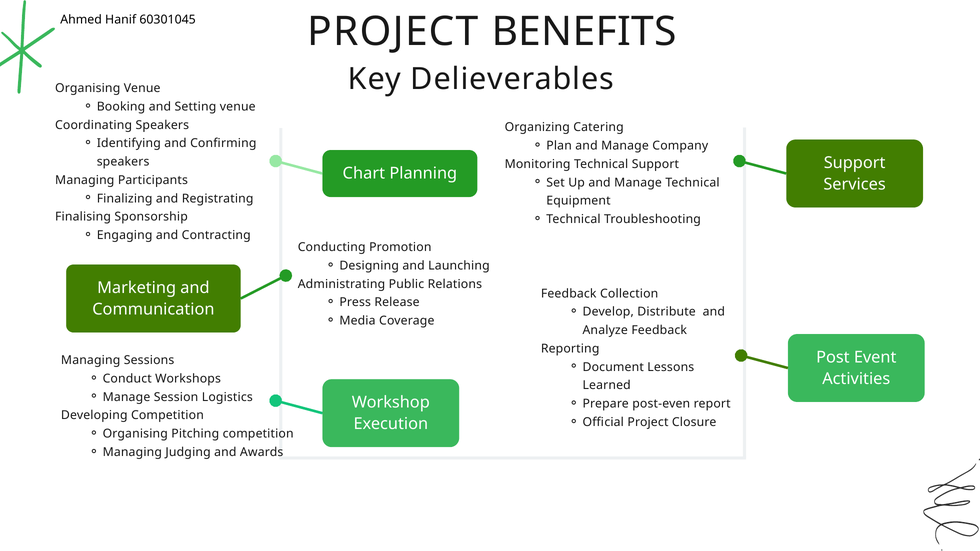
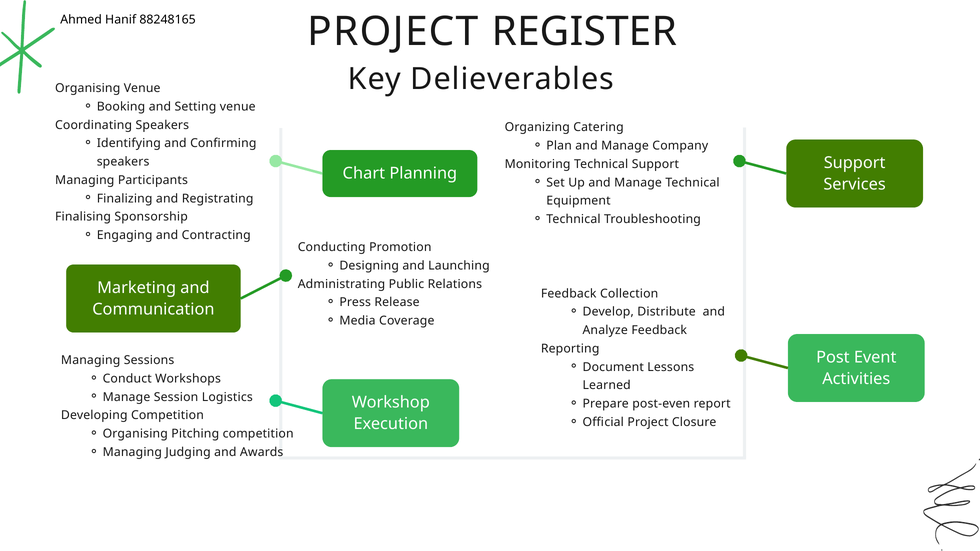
60301045: 60301045 -> 88248165
BENEFITS: BENEFITS -> REGISTER
